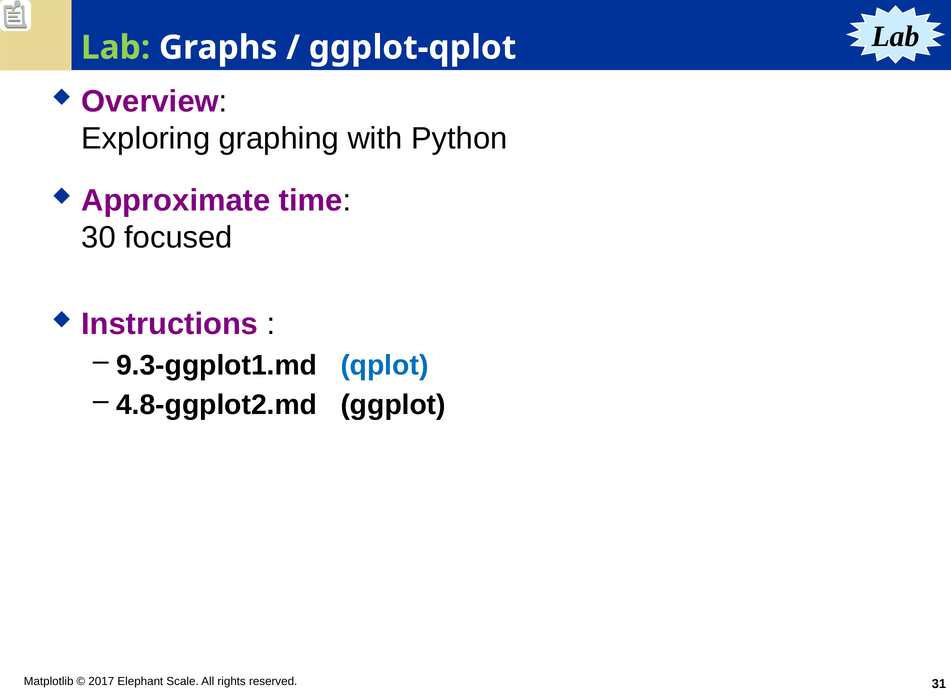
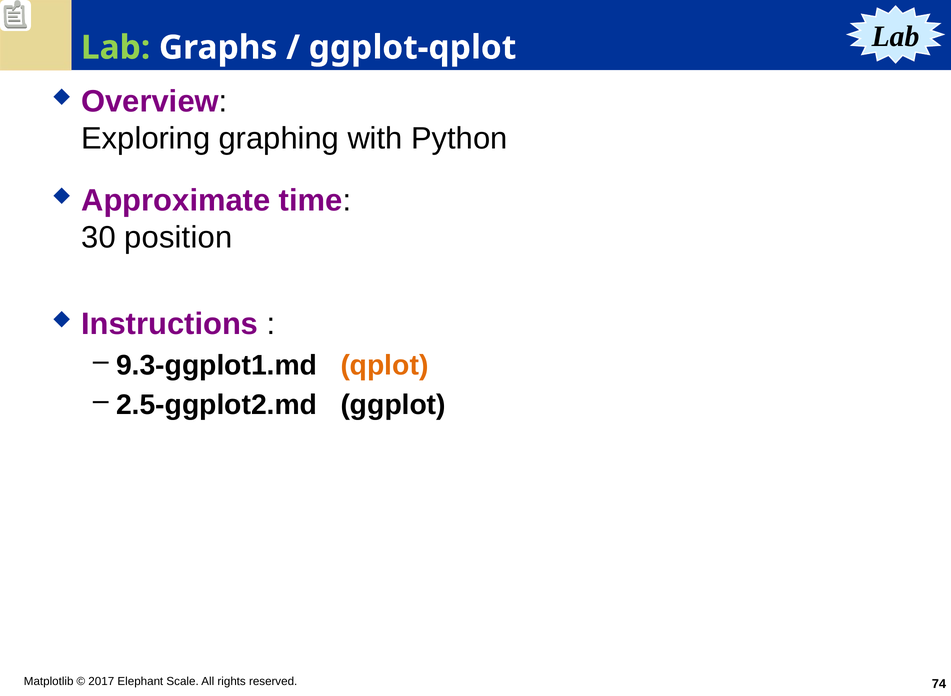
focused: focused -> position
qplot colour: blue -> orange
4.8-ggplot2.md: 4.8-ggplot2.md -> 2.5-ggplot2.md
31: 31 -> 74
